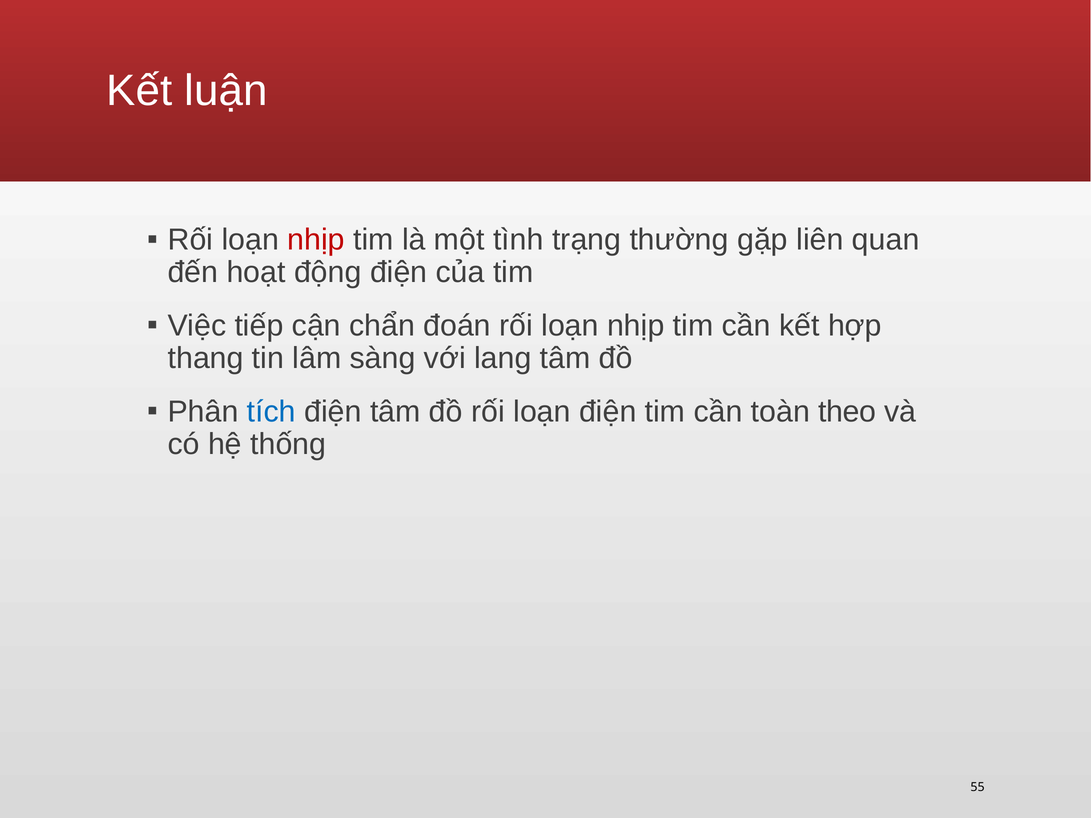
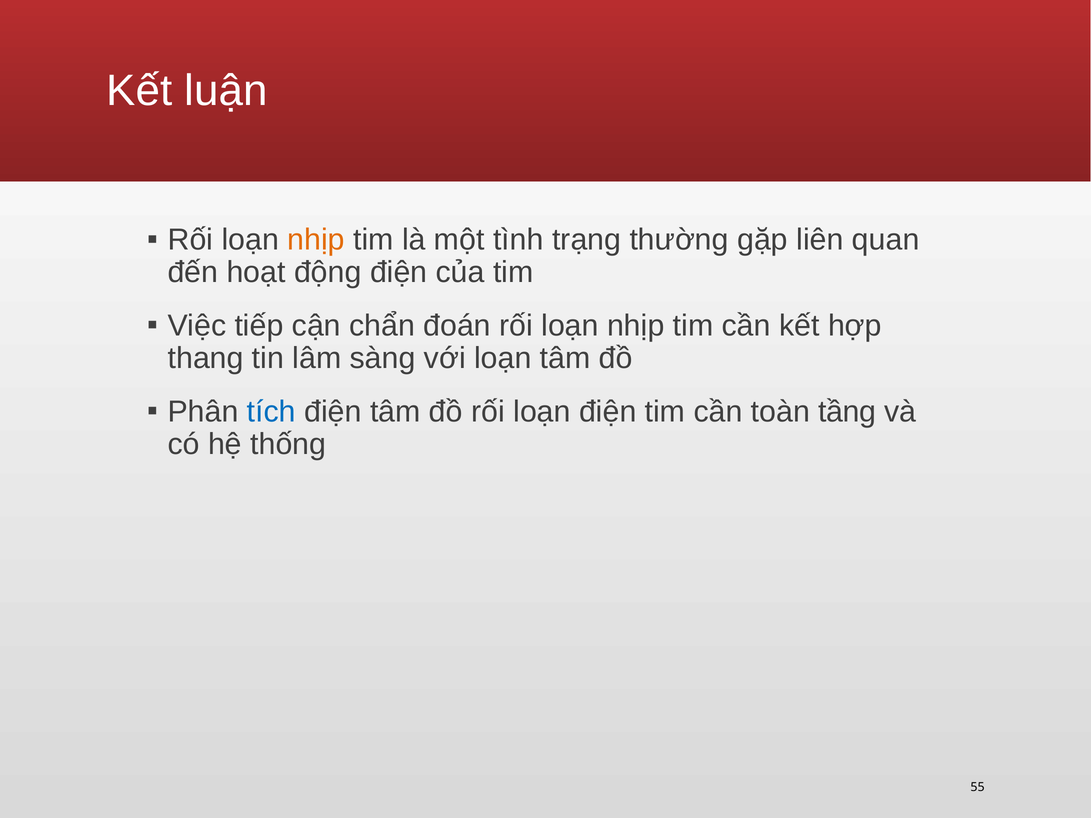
nhịp at (316, 240) colour: red -> orange
với lang: lang -> loạn
theo: theo -> tầng
